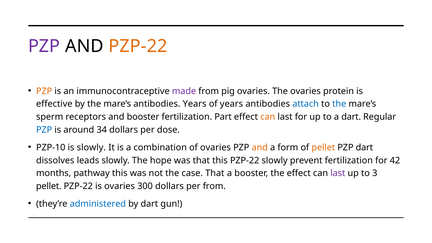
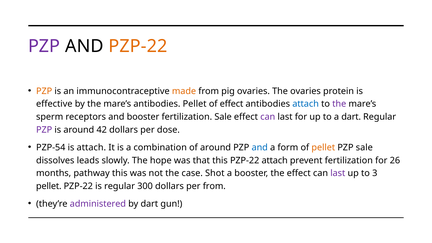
made colour: purple -> orange
antibodies Years: Years -> Pellet
of years: years -> effect
the at (339, 104) colour: blue -> purple
fertilization Part: Part -> Sale
can at (268, 117) colour: orange -> purple
PZP at (44, 130) colour: blue -> purple
34: 34 -> 42
PZP-10: PZP-10 -> PZP-54
is slowly: slowly -> attach
of ovaries: ovaries -> around
and at (260, 147) colour: orange -> blue
PZP dart: dart -> sale
PZP-22 slowly: slowly -> attach
42: 42 -> 26
case That: That -> Shot
is ovaries: ovaries -> regular
administered colour: blue -> purple
